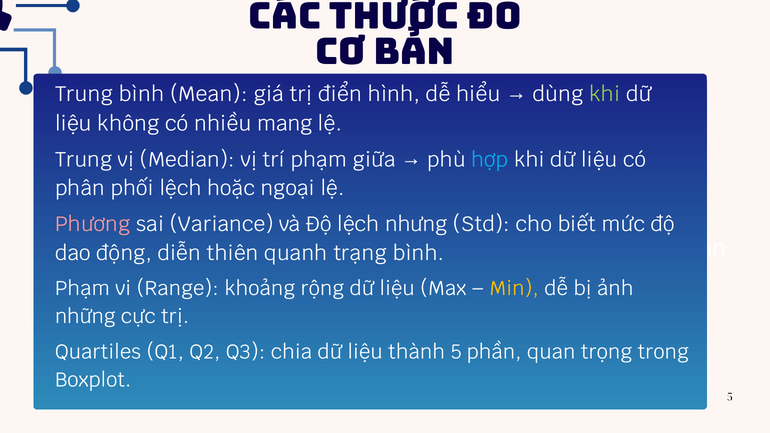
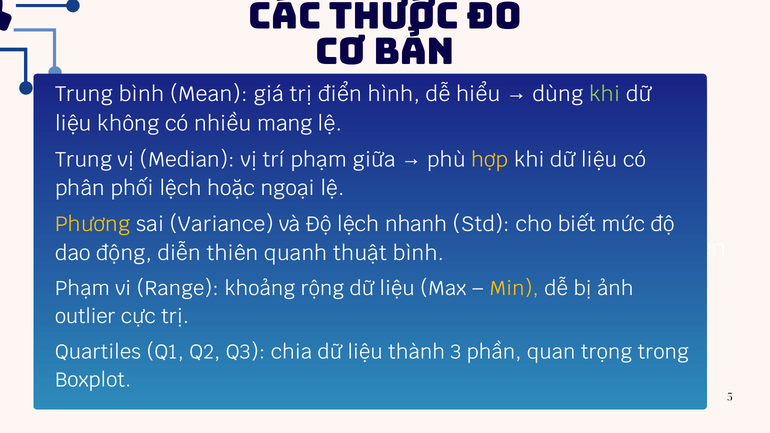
hợp colour: light blue -> yellow
Phương colour: pink -> yellow
nhưng: nhưng -> nhanh
trạng: trạng -> thuật
những: những -> outlier
thành 5: 5 -> 3
